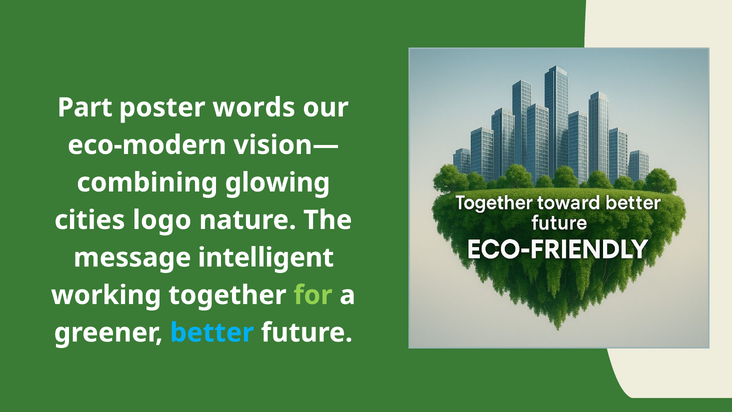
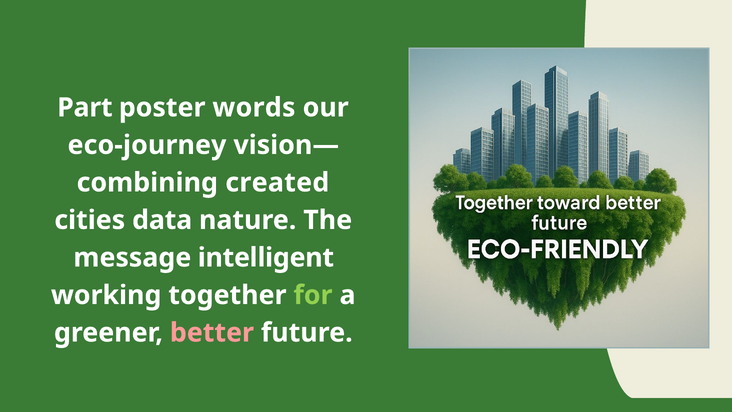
eco-modern: eco-modern -> eco-journey
glowing: glowing -> created
logo: logo -> data
better colour: light blue -> pink
